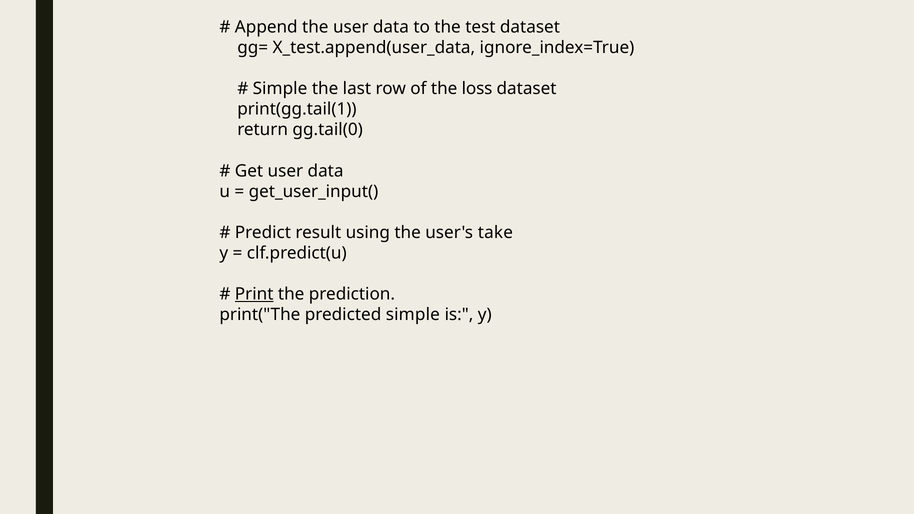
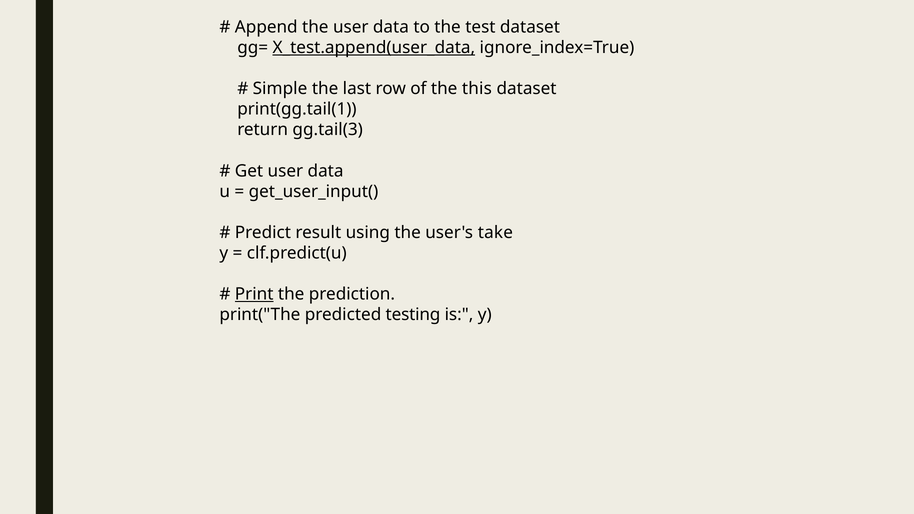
X_test.append(user_data underline: none -> present
loss: loss -> this
gg.tail(0: gg.tail(0 -> gg.tail(3
predicted simple: simple -> testing
